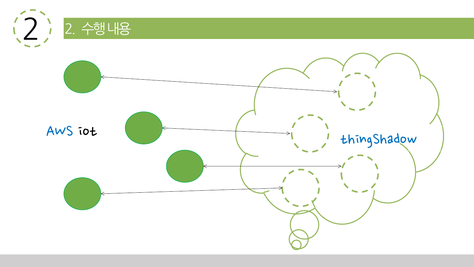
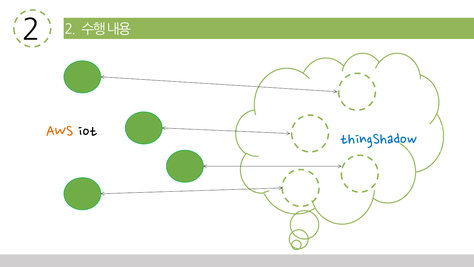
AWS colour: blue -> orange
